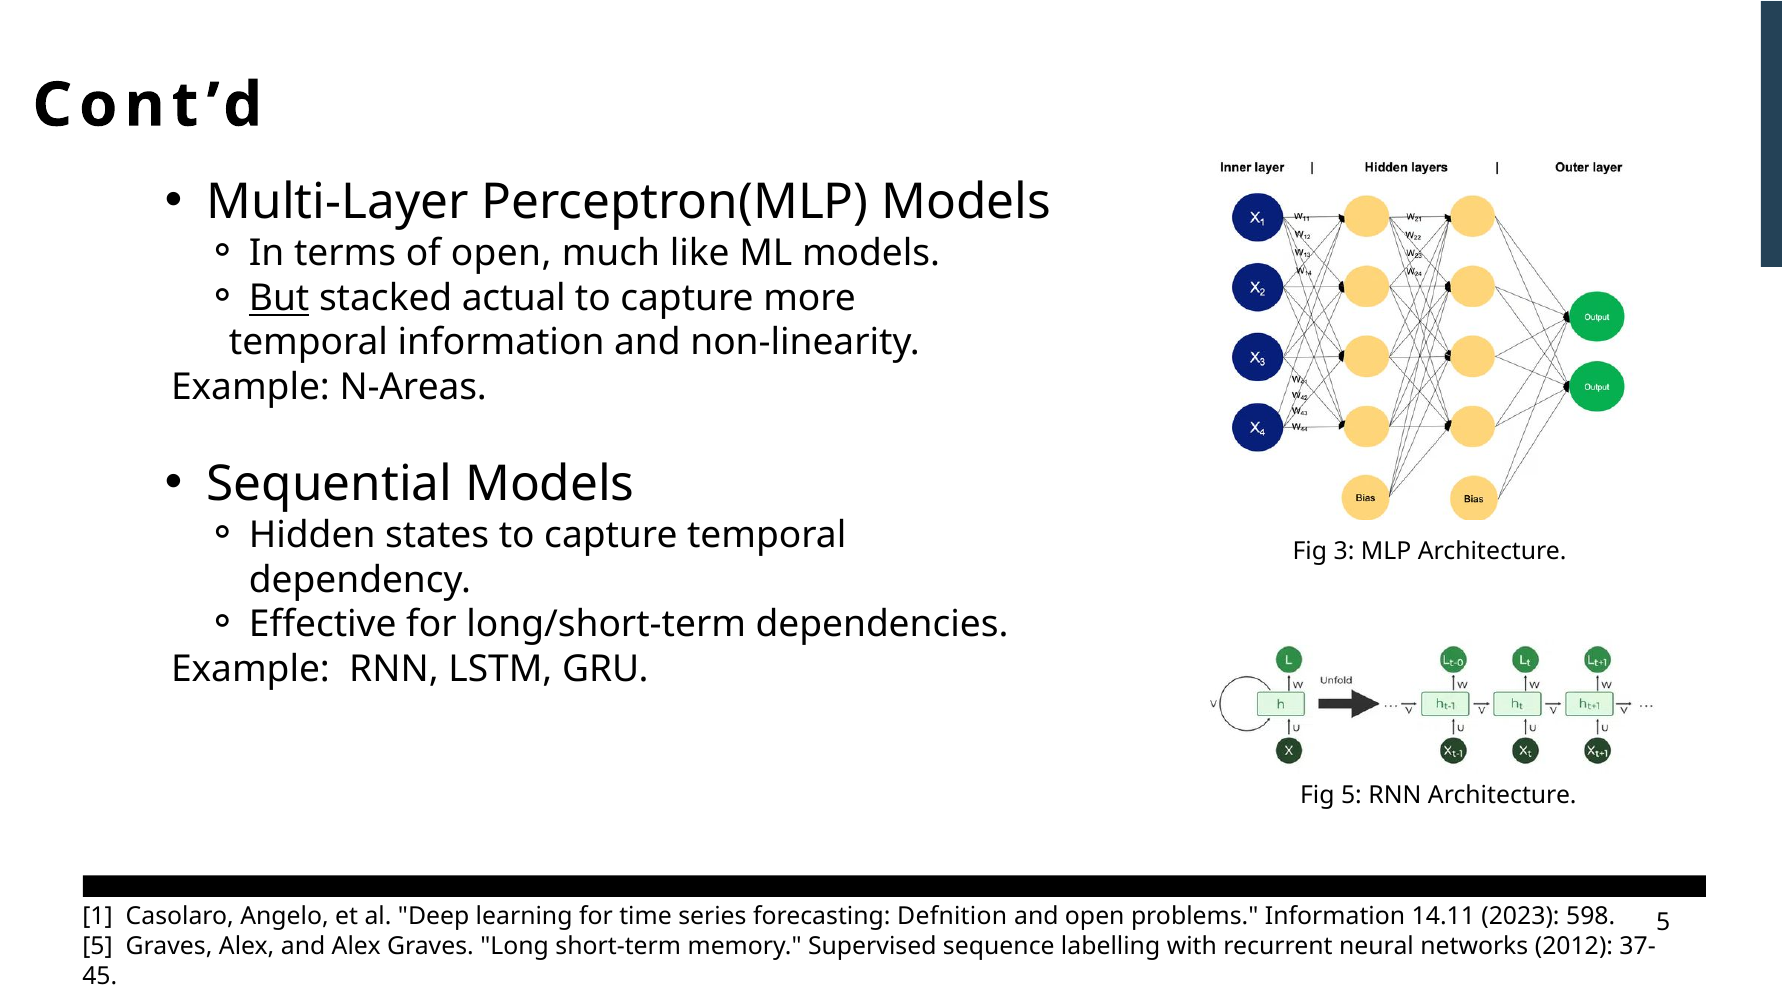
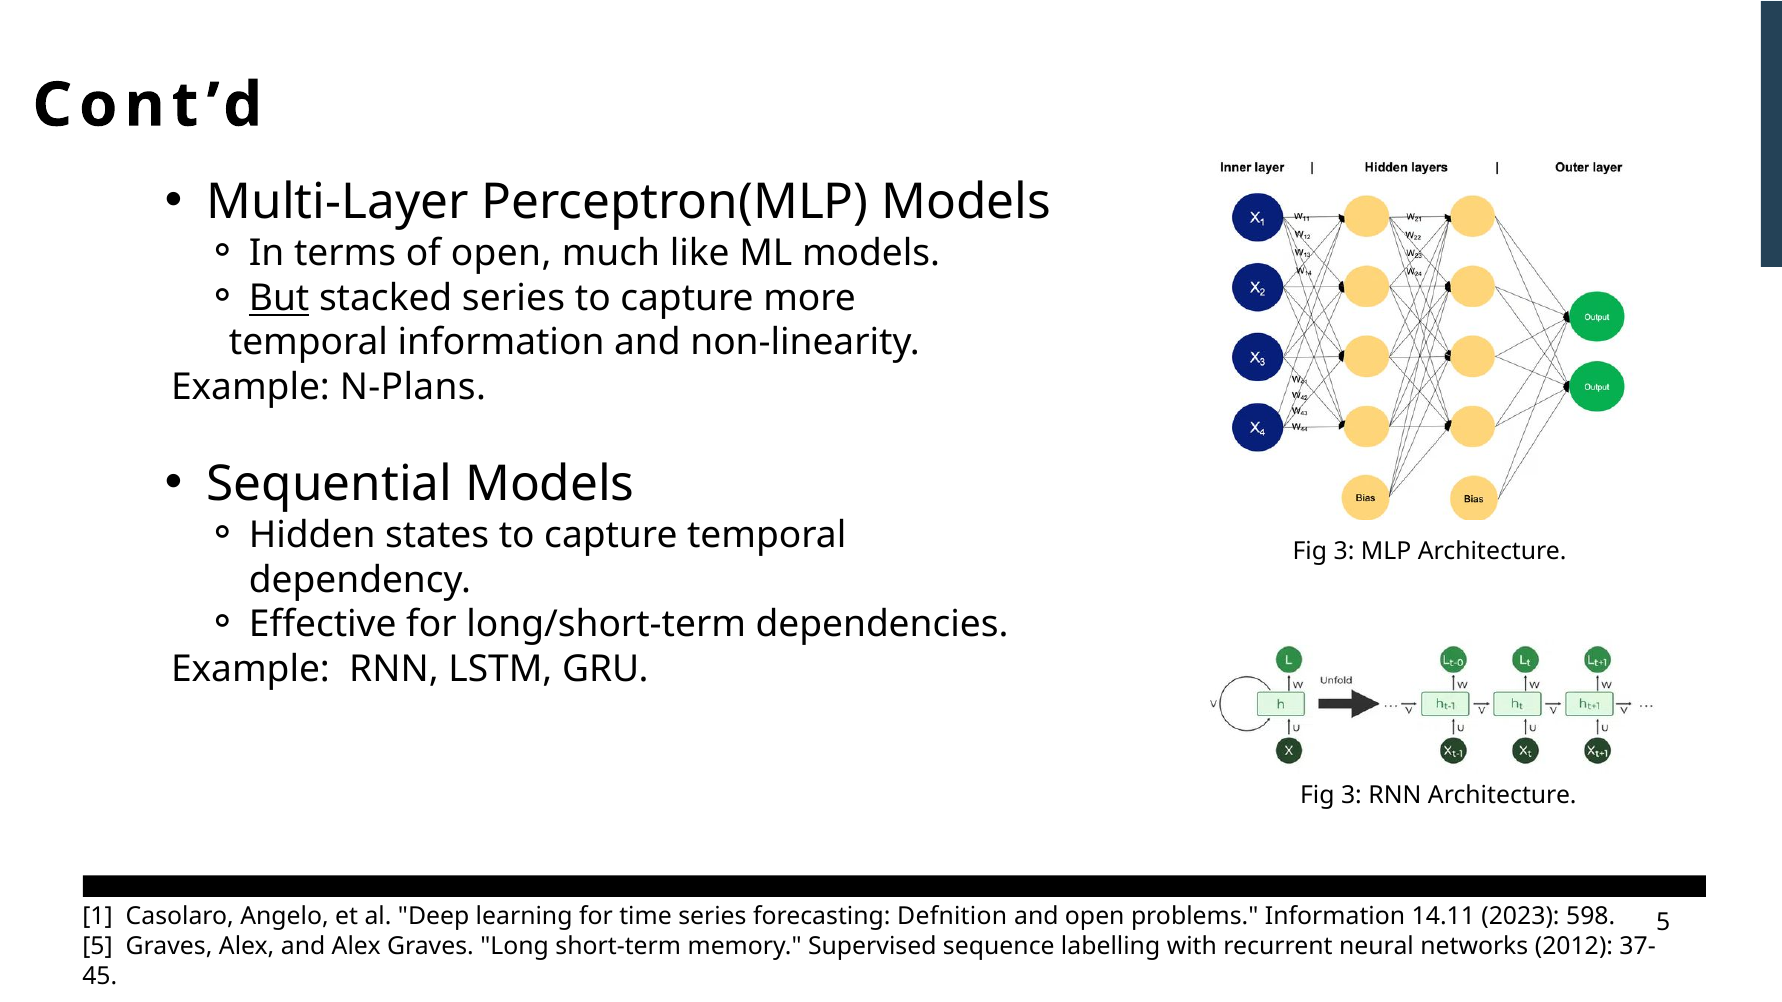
stacked actual: actual -> series
N-Areas: N-Areas -> N-Plans
5 at (1351, 796): 5 -> 3
